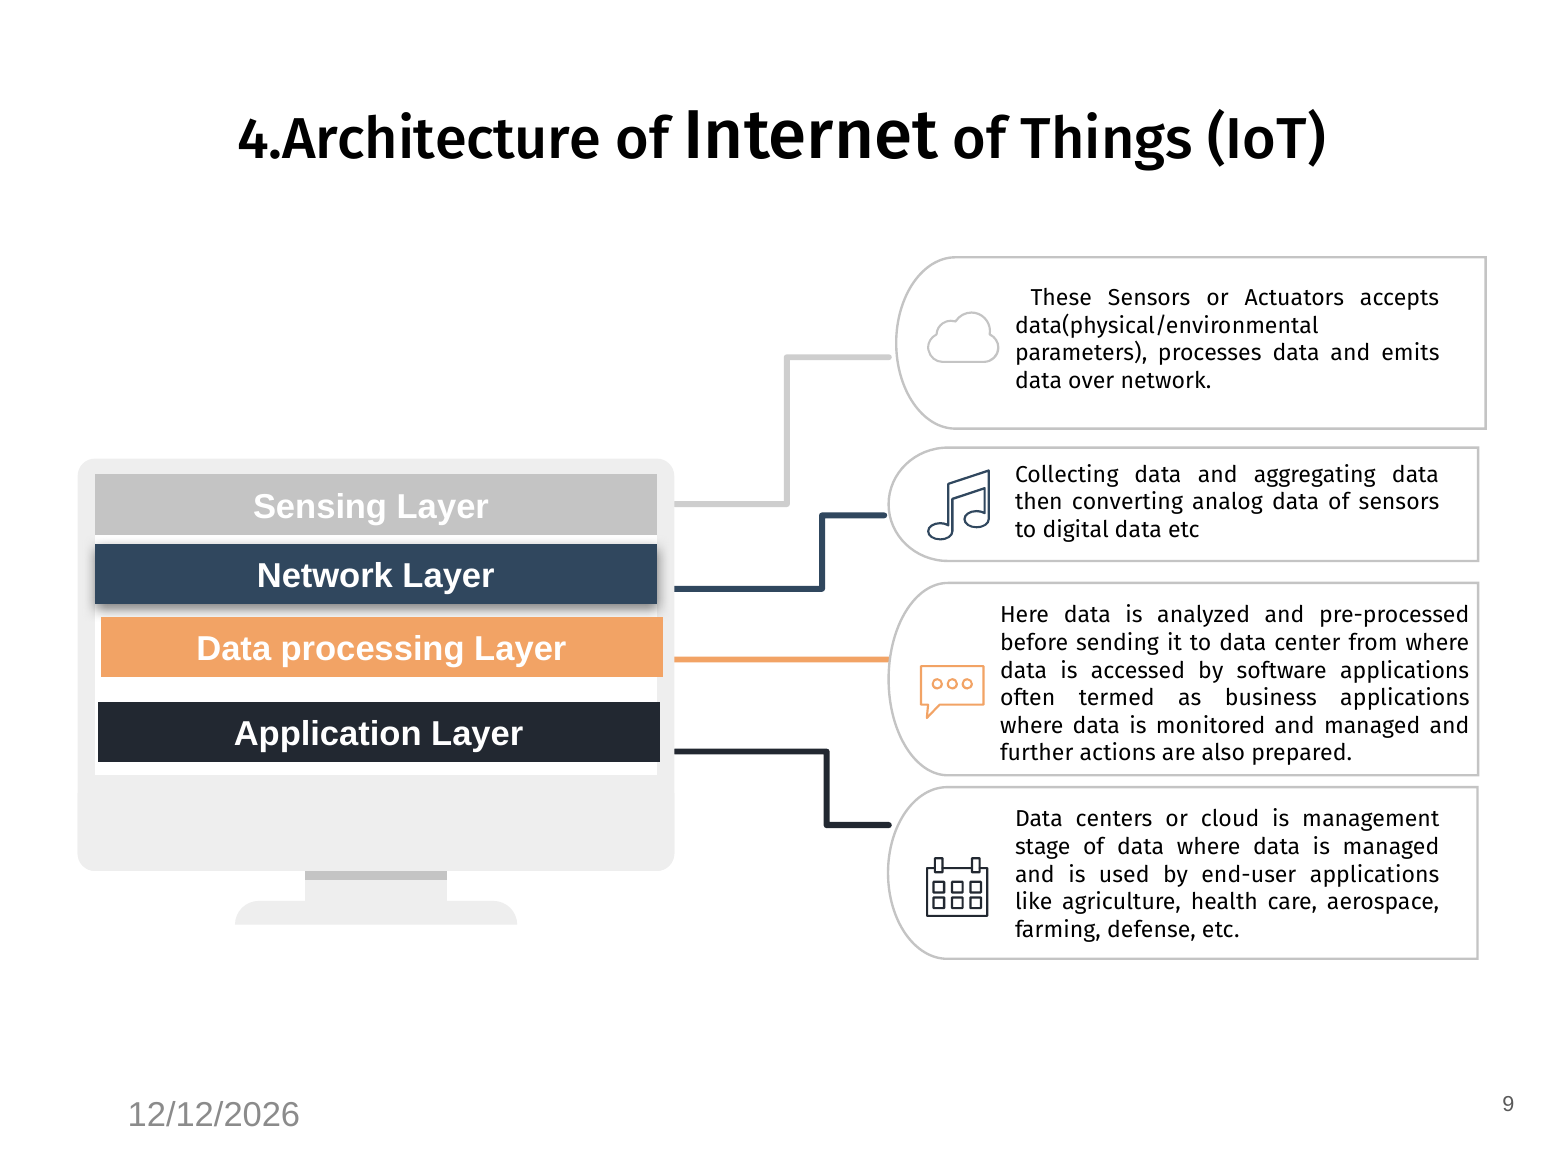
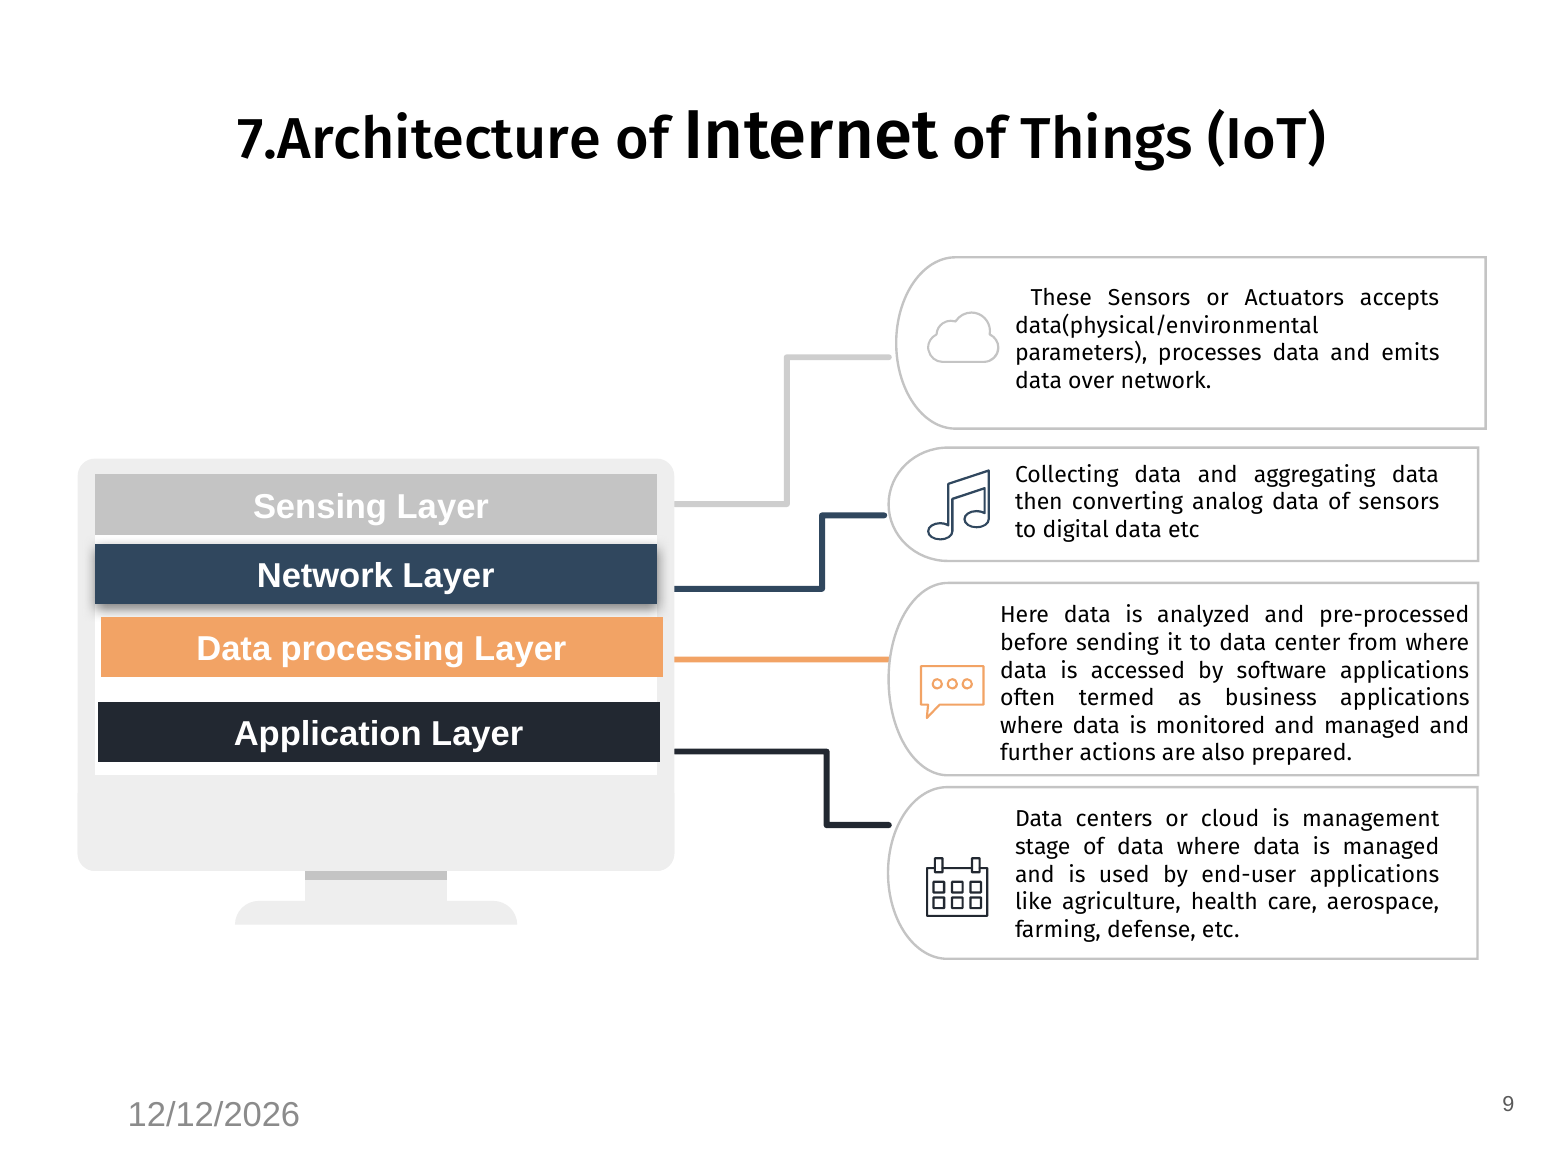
4.Architecture: 4.Architecture -> 7.Architecture
